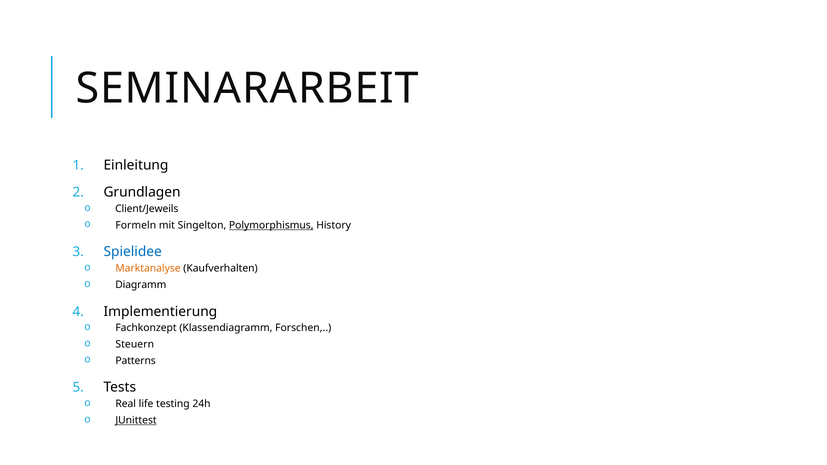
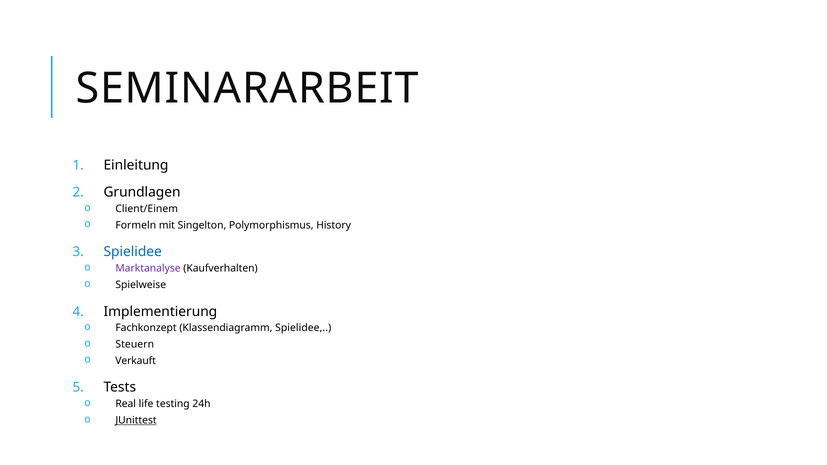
Client/Jeweils: Client/Jeweils -> Client/Einem
Polymorphismus underline: present -> none
Marktanalyse colour: orange -> purple
Diagramm: Diagramm -> Spielweise
Klassendiagramm Forschen: Forschen -> Spielidee
Patterns: Patterns -> Verkauft
